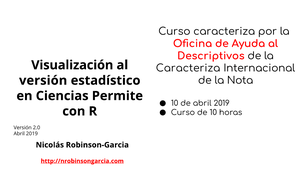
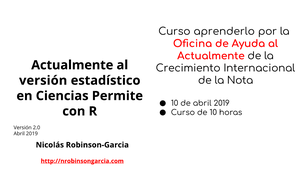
Curso caracteriza: caracteriza -> aprenderlo
Descriptivos at (211, 56): Descriptivos -> Actualmente
Visualización at (72, 65): Visualización -> Actualmente
Caracteriza at (188, 68): Caracteriza -> Crecimiento
